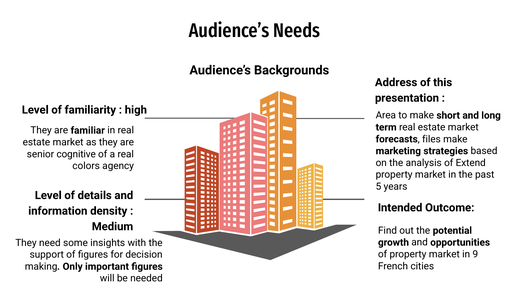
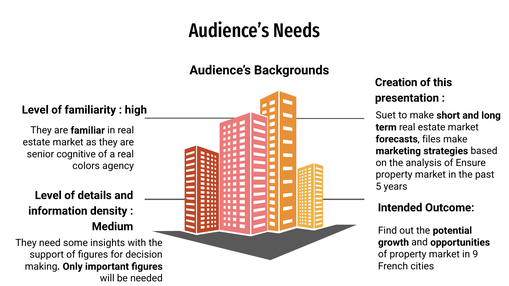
Address: Address -> Creation
Area: Area -> Suet
Extend: Extend -> Ensure
